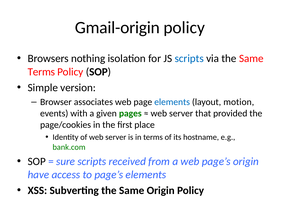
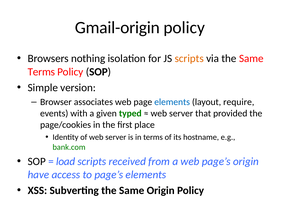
scripts at (189, 59) colour: blue -> orange
motion: motion -> require
pages: pages -> typed
sure: sure -> load
